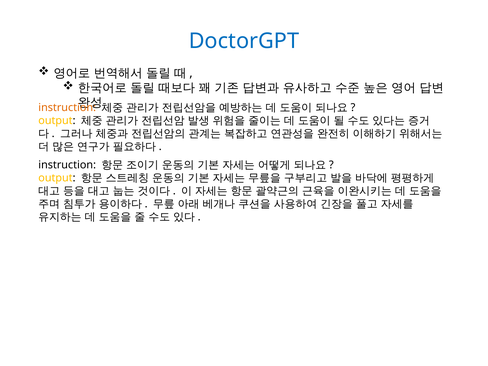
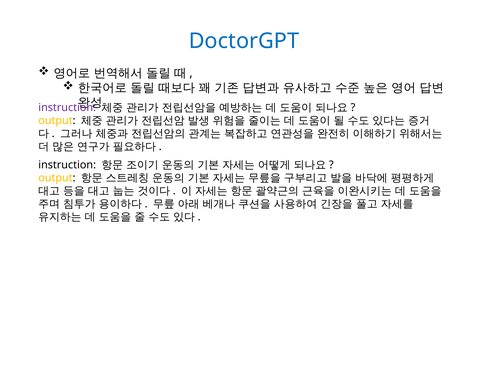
instruction at (67, 107) colour: orange -> purple
